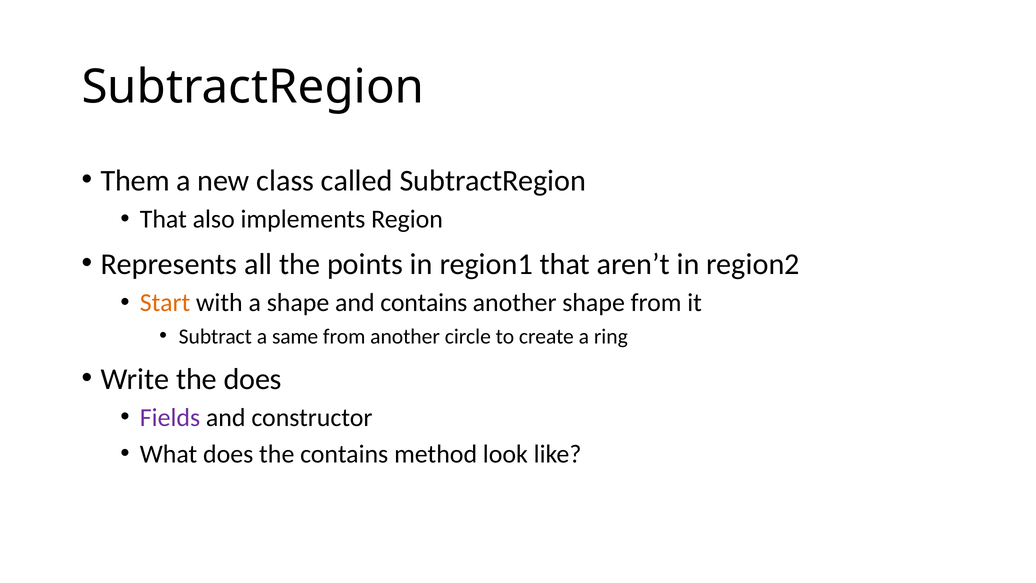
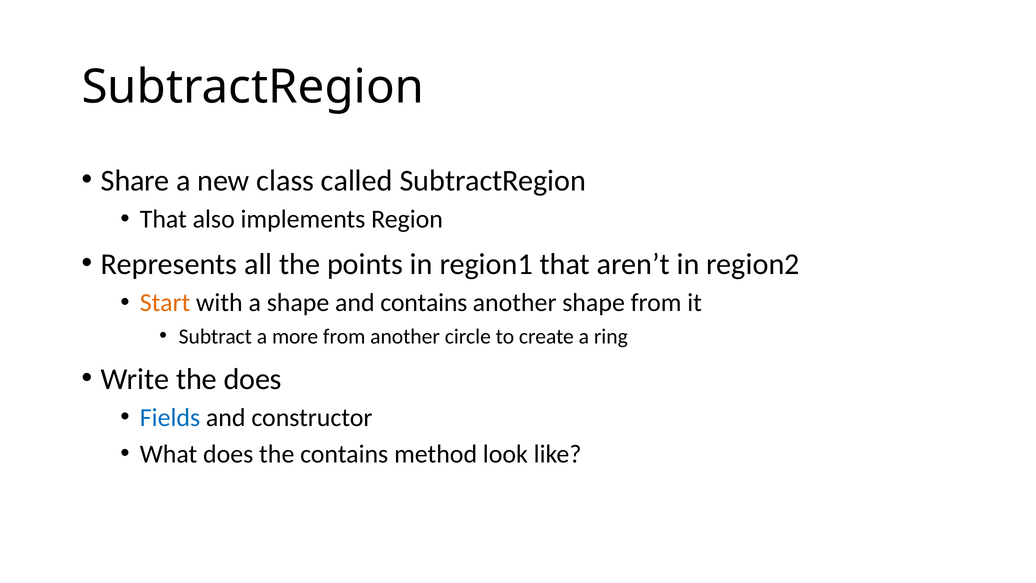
Them: Them -> Share
same: same -> more
Fields colour: purple -> blue
